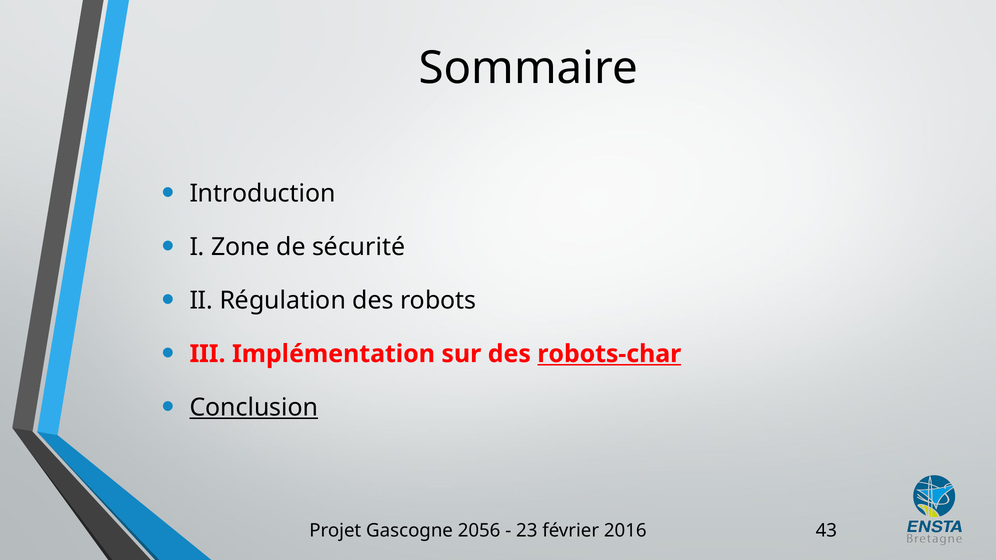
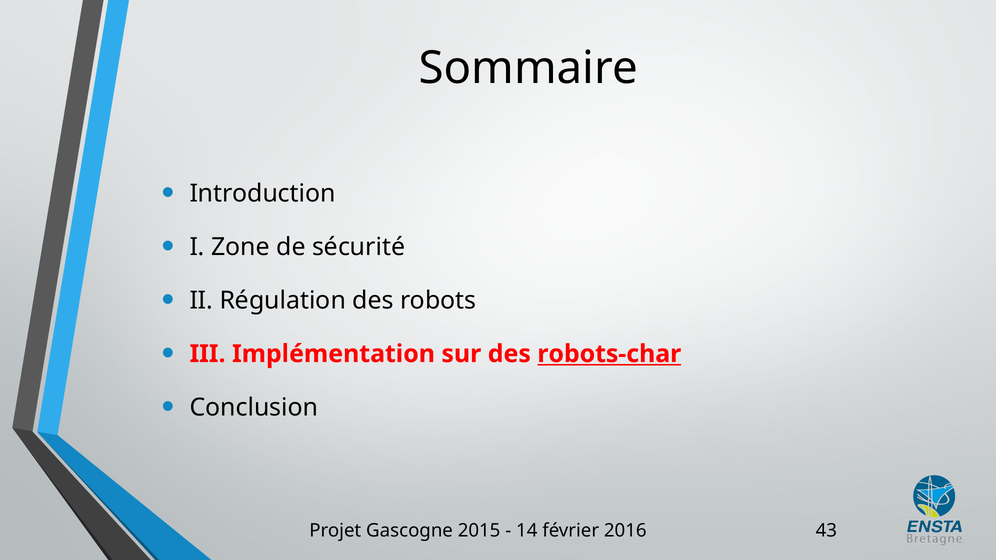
Conclusion underline: present -> none
2056: 2056 -> 2015
23: 23 -> 14
